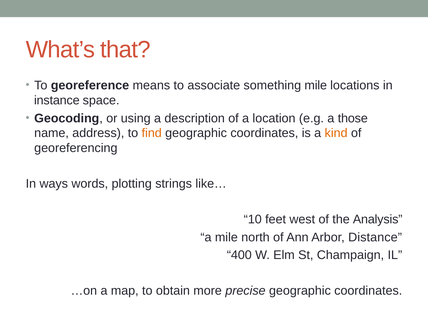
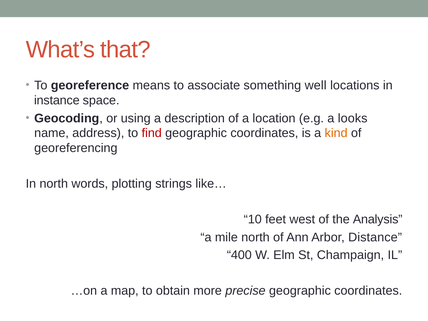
something mile: mile -> well
those: those -> looks
find colour: orange -> red
In ways: ways -> north
